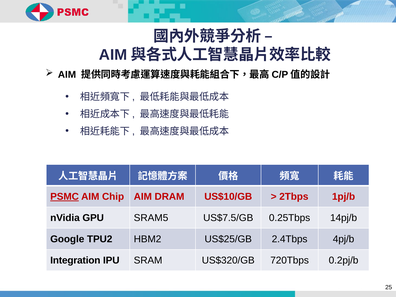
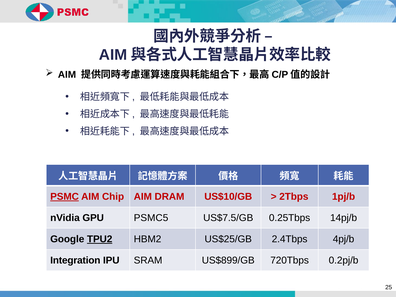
SRAM5: SRAM5 -> PSMC5
TPU2 underline: none -> present
US$320/GB: US$320/GB -> US$899/GB
